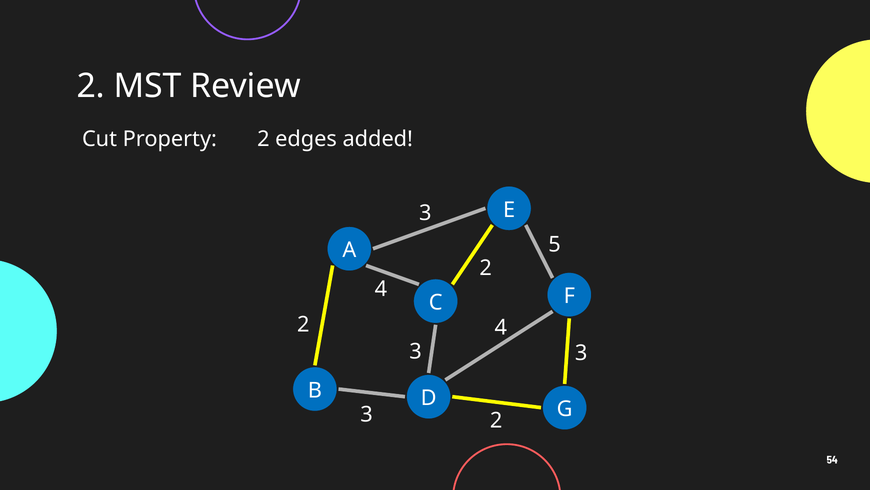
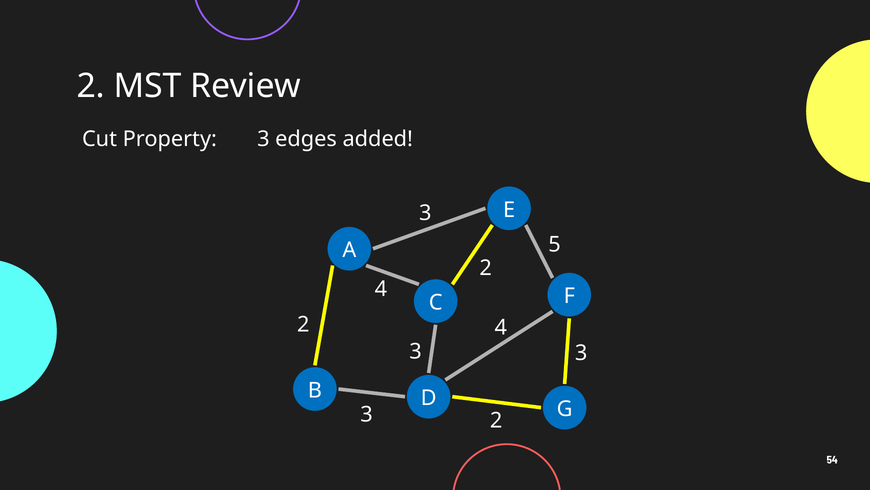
Property 2: 2 -> 3
